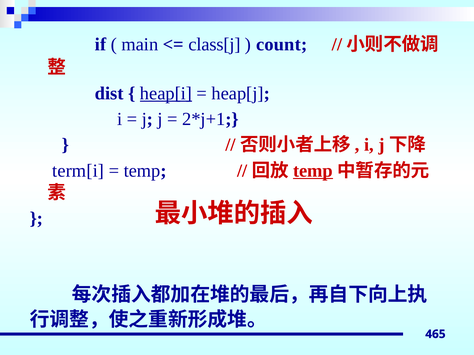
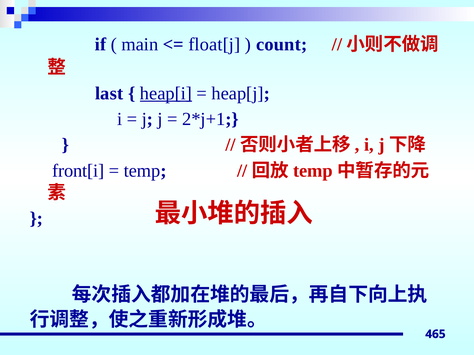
class[j: class[j -> float[j
dist: dist -> last
term[i: term[i -> front[i
temp at (313, 171) underline: present -> none
